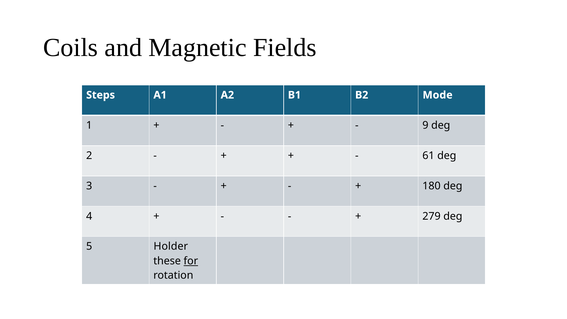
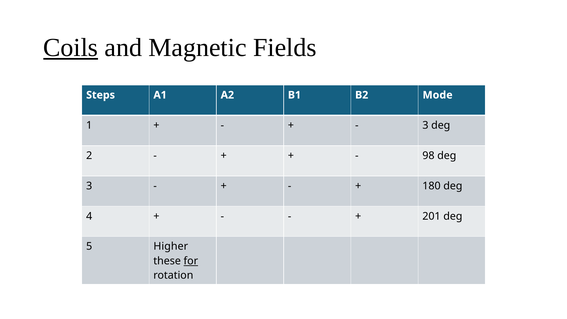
Coils underline: none -> present
9 at (425, 125): 9 -> 3
61: 61 -> 98
279: 279 -> 201
Holder: Holder -> Higher
